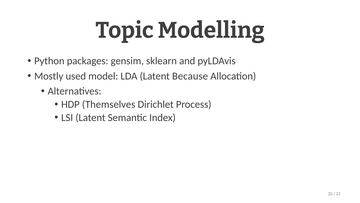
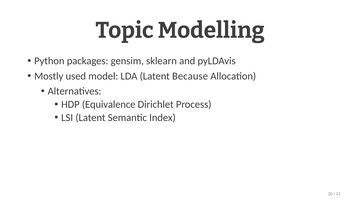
Themselves: Themselves -> Equivalence
